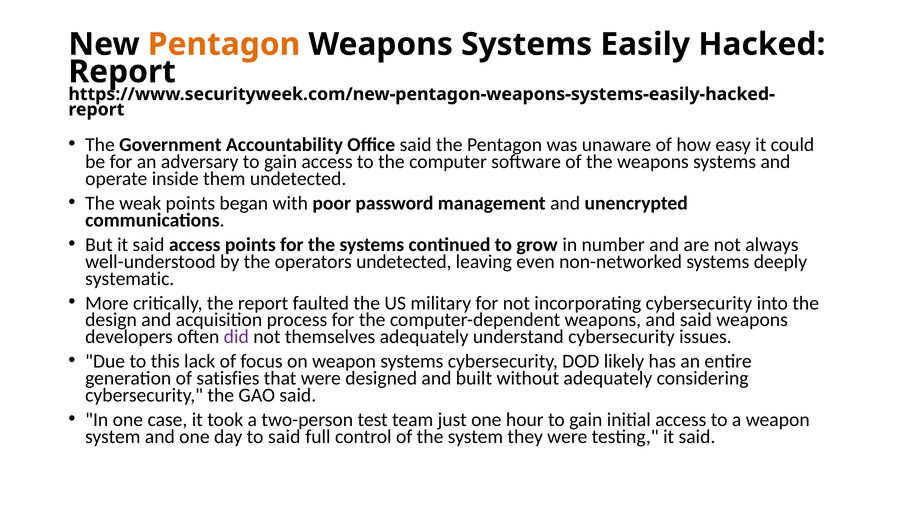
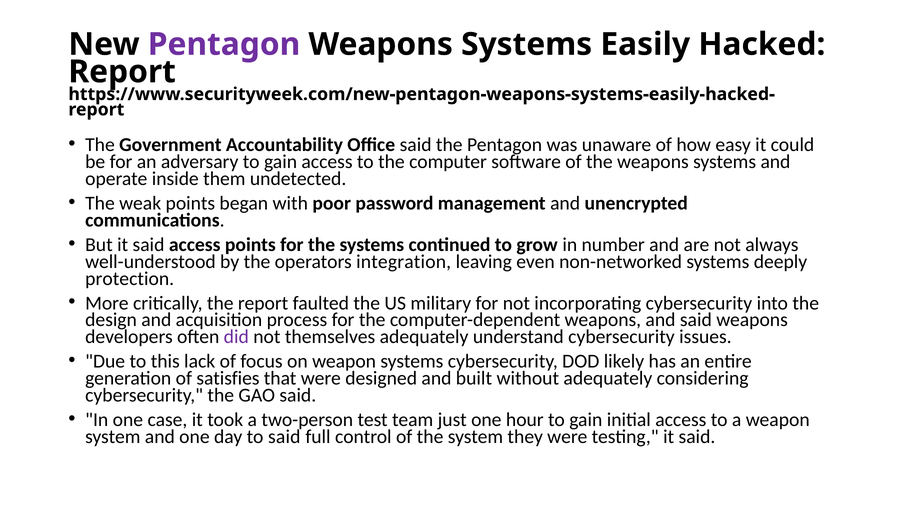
Pentagon at (224, 44) colour: orange -> purple
operators undetected: undetected -> integration
systematic: systematic -> protection
